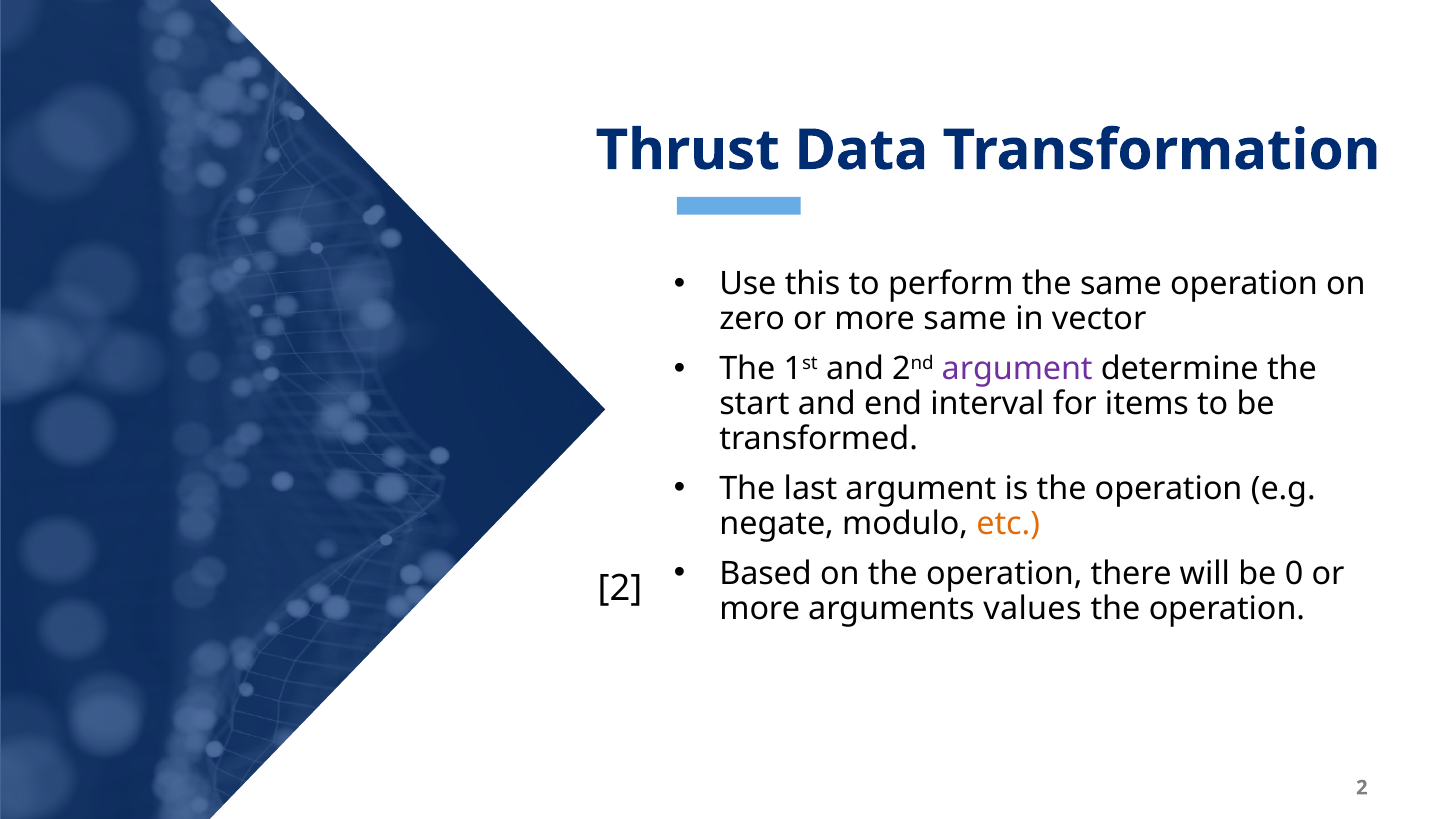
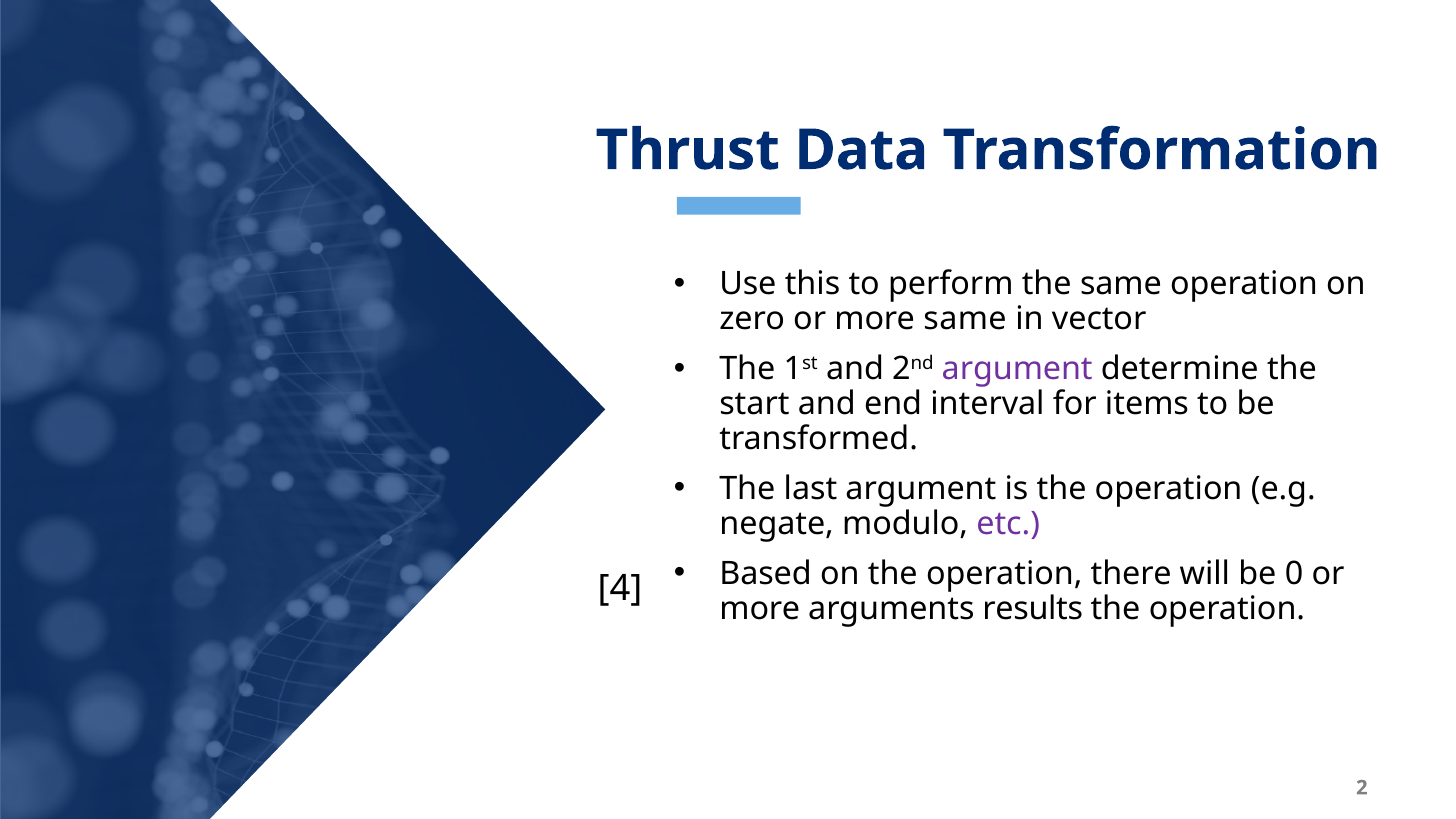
etc colour: orange -> purple
2 at (620, 589): 2 -> 4
values: values -> results
